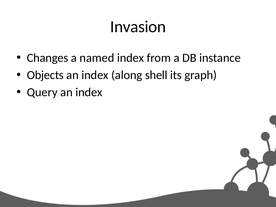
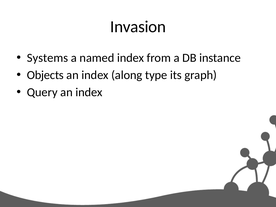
Changes: Changes -> Systems
shell: shell -> type
